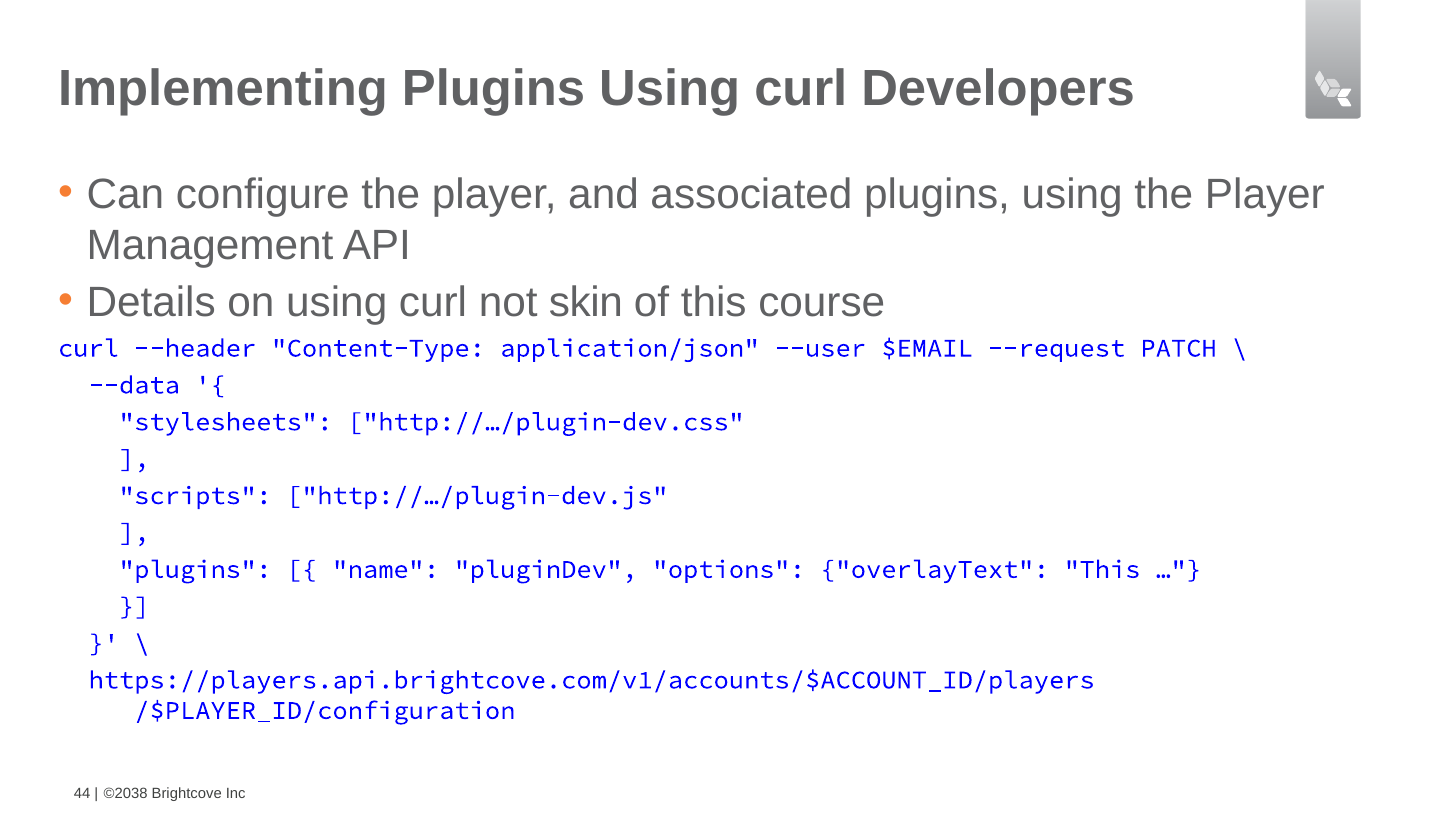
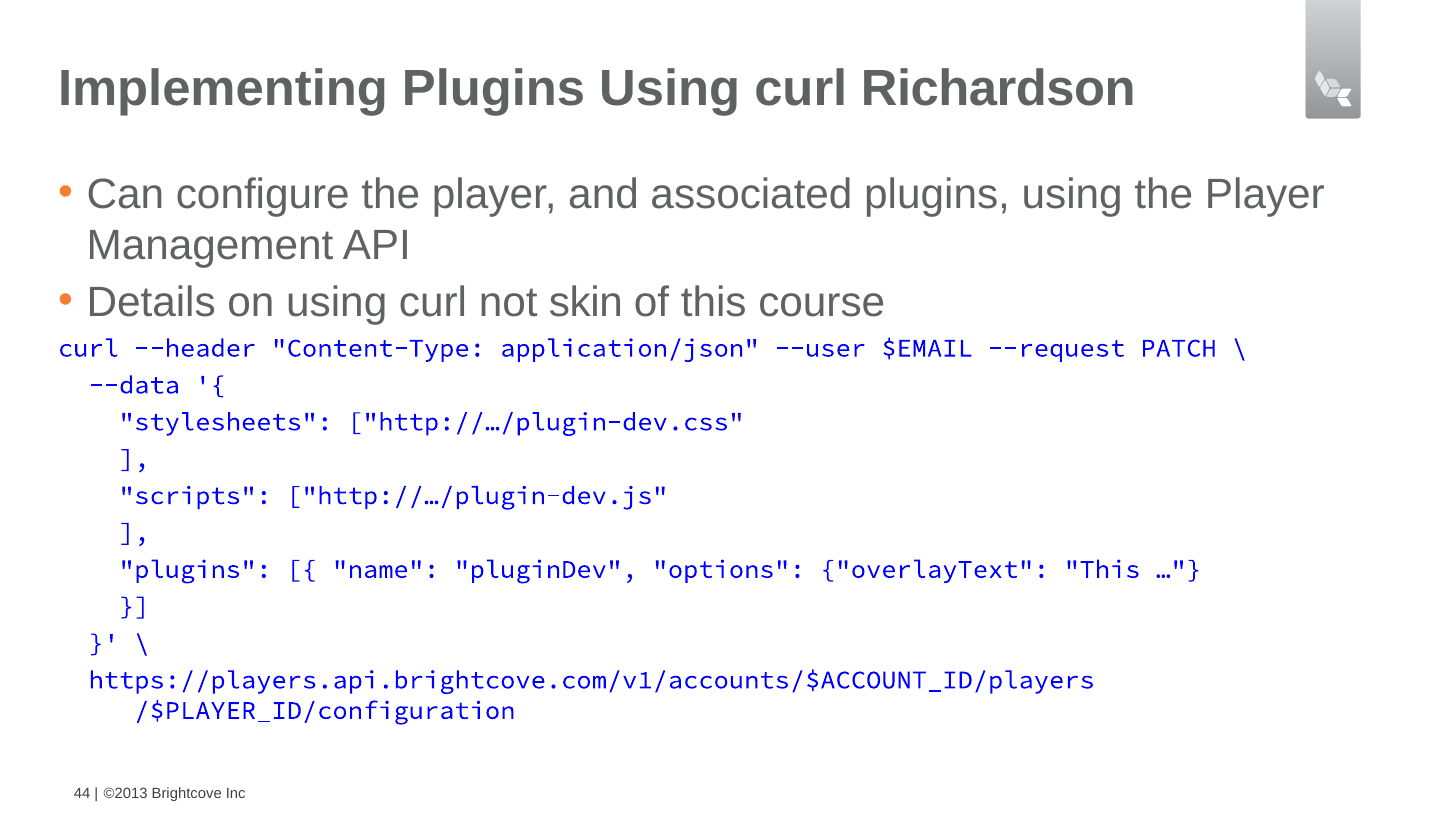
Developers: Developers -> Richardson
©2038: ©2038 -> ©2013
